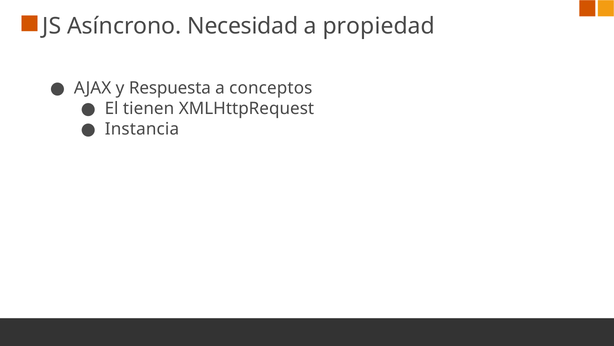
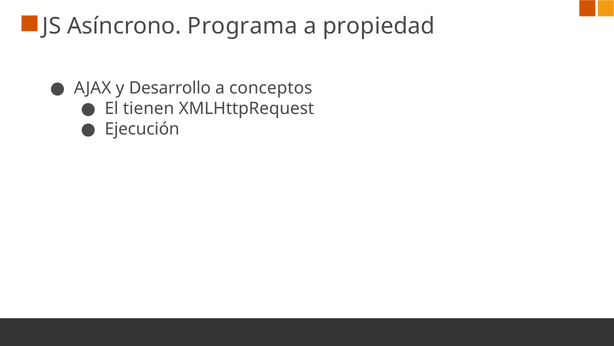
Necesidad: Necesidad -> Programa
Respuesta: Respuesta -> Desarrollo
Instancia: Instancia -> Ejecución
